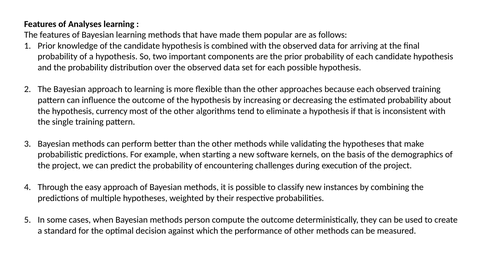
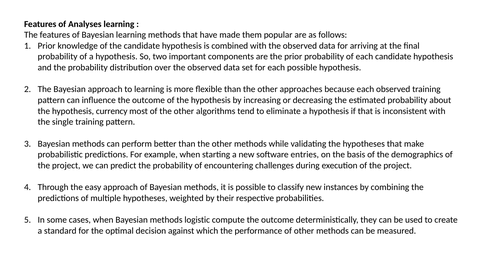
kernels: kernels -> entries
person: person -> logistic
